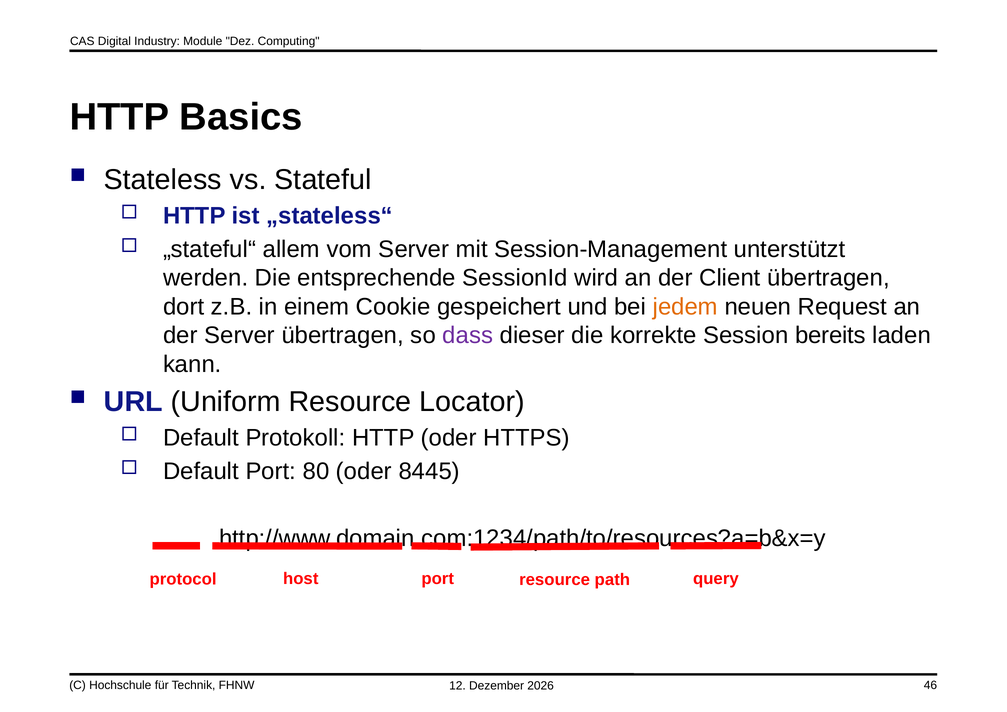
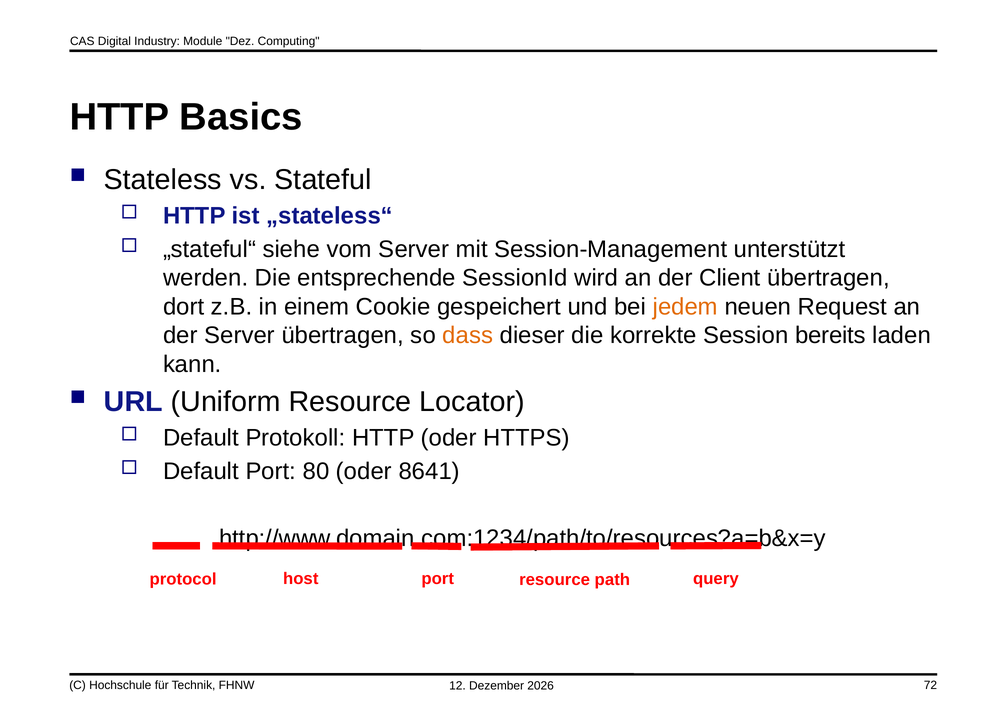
allem: allem -> siehe
dass colour: purple -> orange
8445: 8445 -> 8641
46: 46 -> 72
